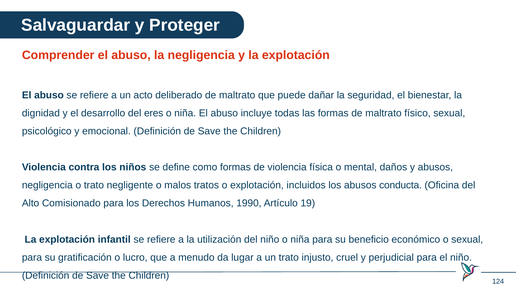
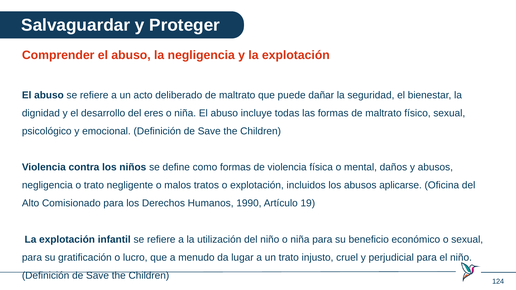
conducta: conducta -> aplicarse
